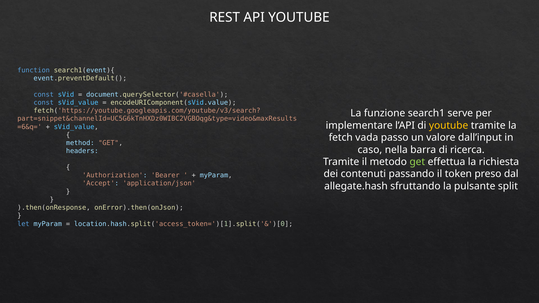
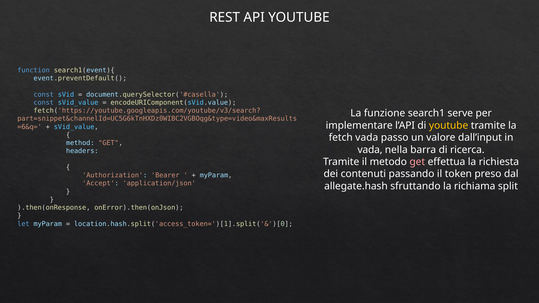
caso at (370, 150): caso -> vada
get at (417, 162) colour: light green -> pink
pulsante: pulsante -> richiama
